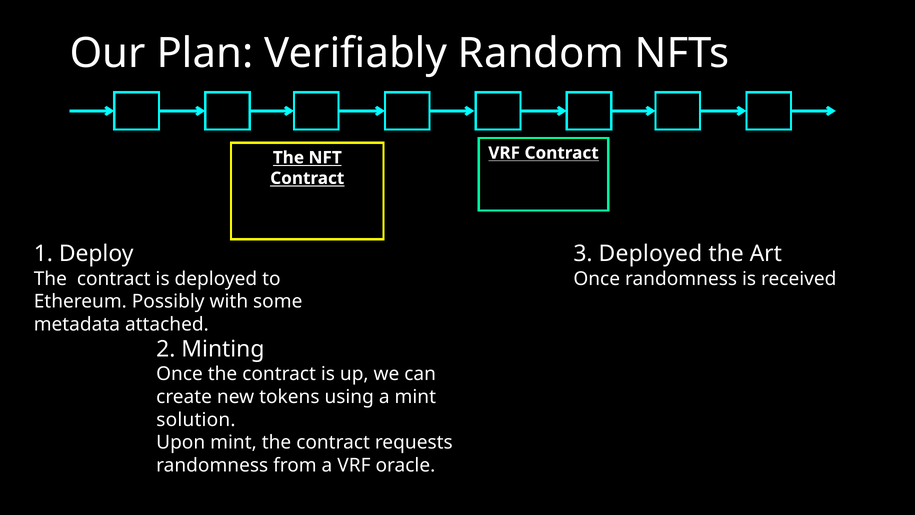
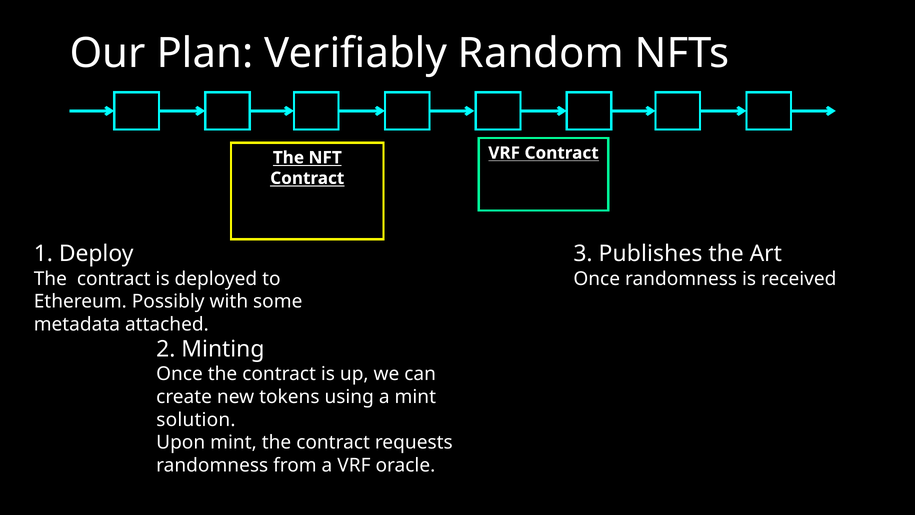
3 Deployed: Deployed -> Publishes
